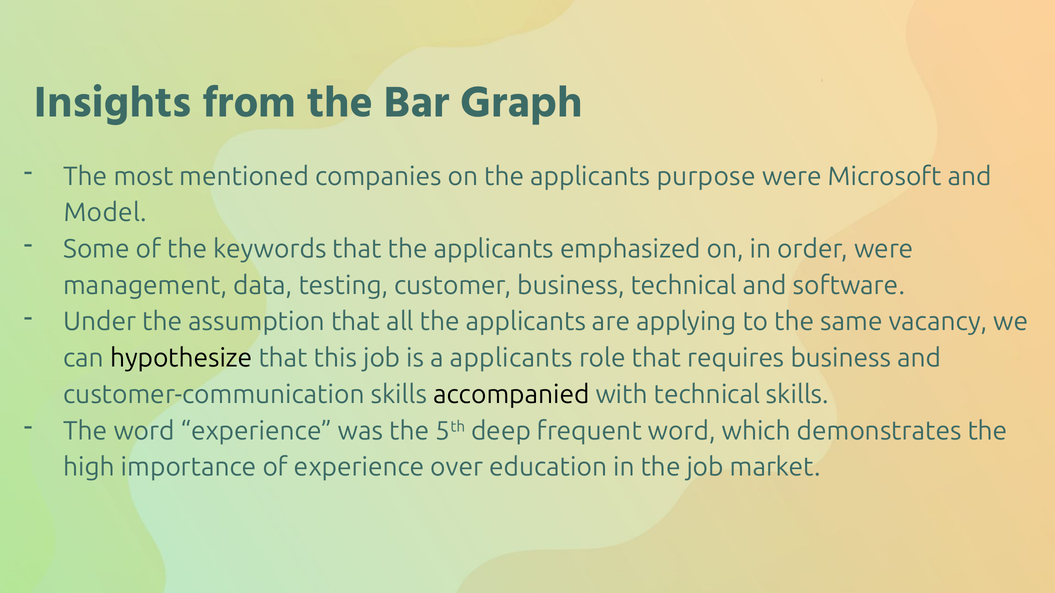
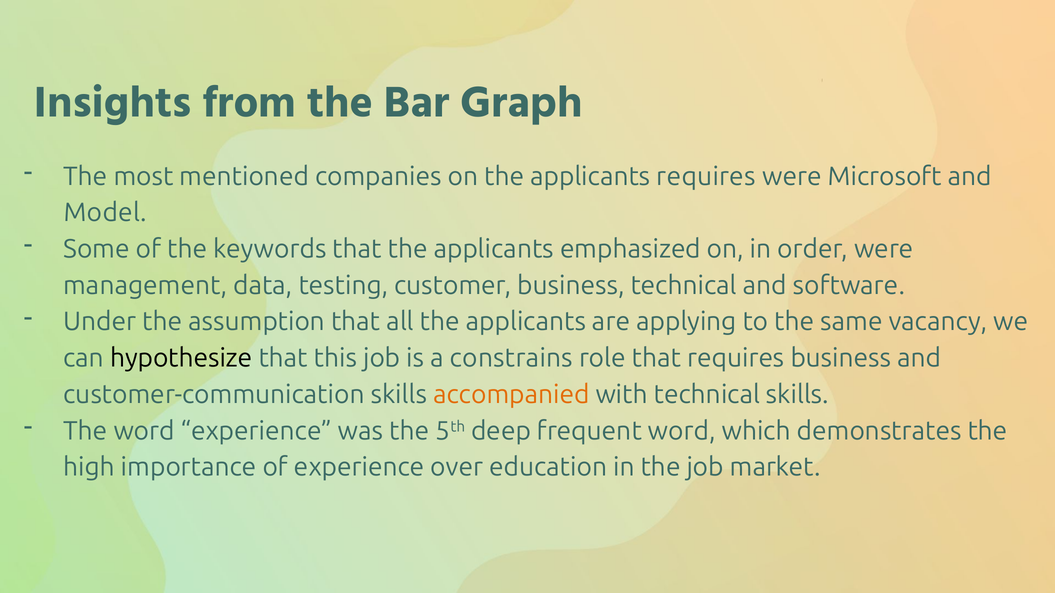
applicants purpose: purpose -> requires
a applicants: applicants -> constrains
accompanied colour: black -> orange
